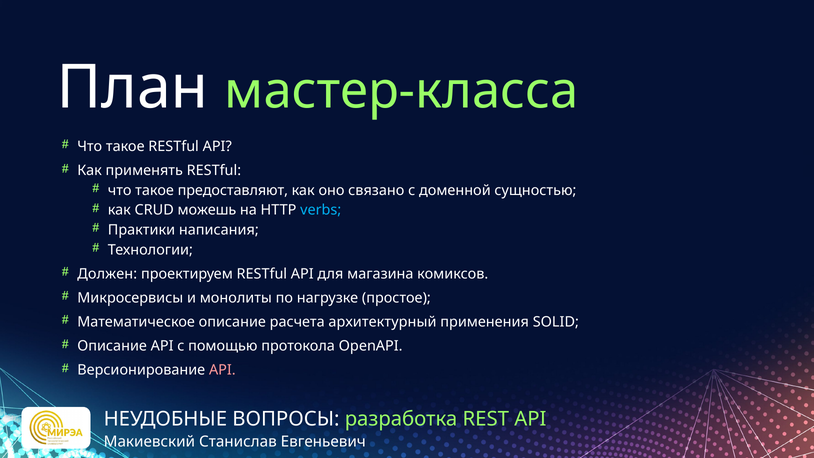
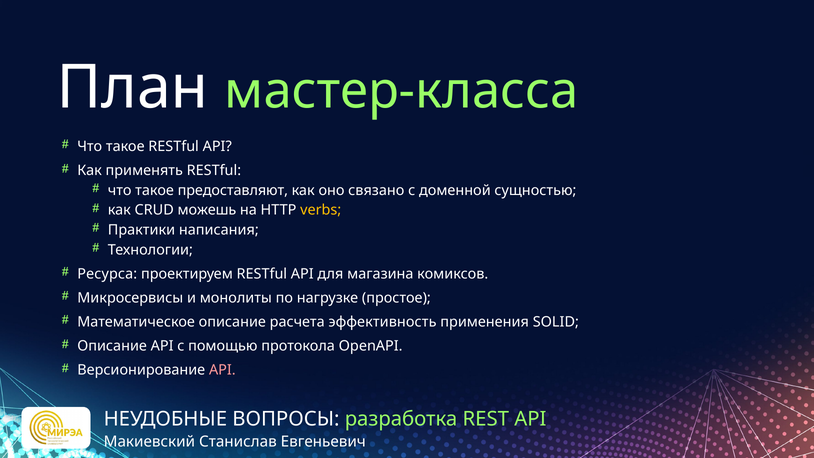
verbs colour: light blue -> yellow
Должен: Должен -> Ресурса
архитектурный: архитектурный -> эффективность
